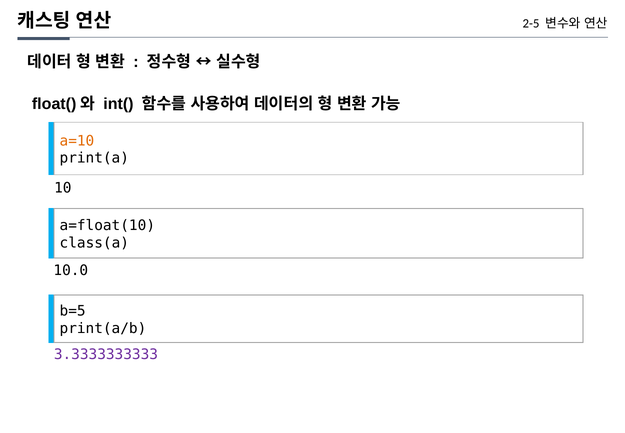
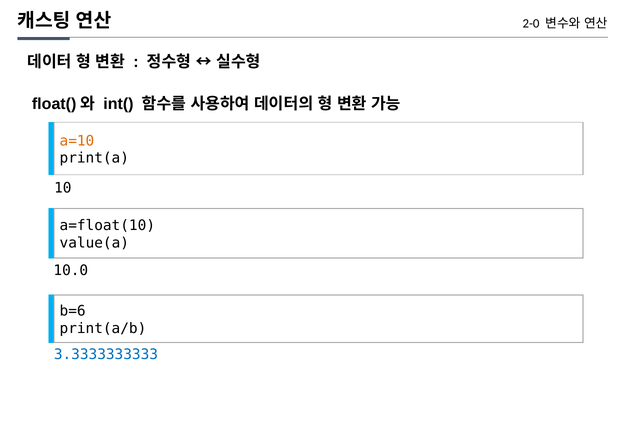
2-5: 2-5 -> 2-0
class(a: class(a -> value(a
b=5: b=5 -> b=6
3.3333333333 colour: purple -> blue
